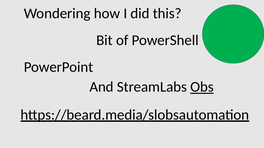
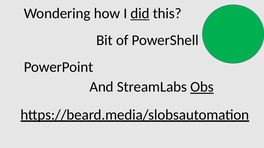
did underline: none -> present
